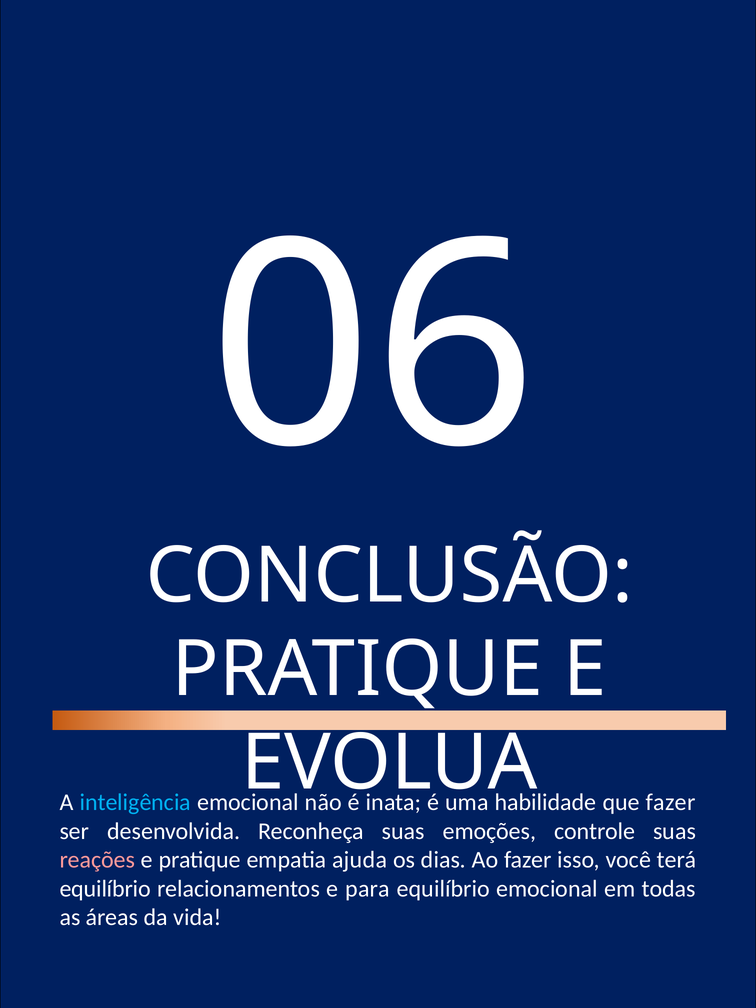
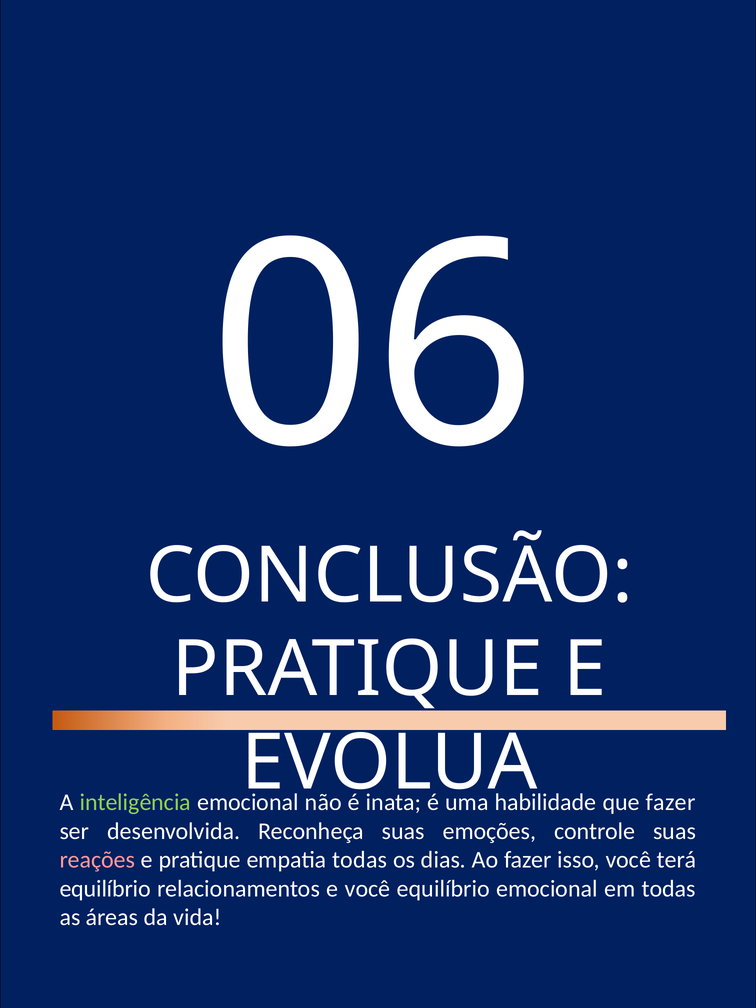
inteligência colour: light blue -> light green
empatia ajuda: ajuda -> todas
e para: para -> você
